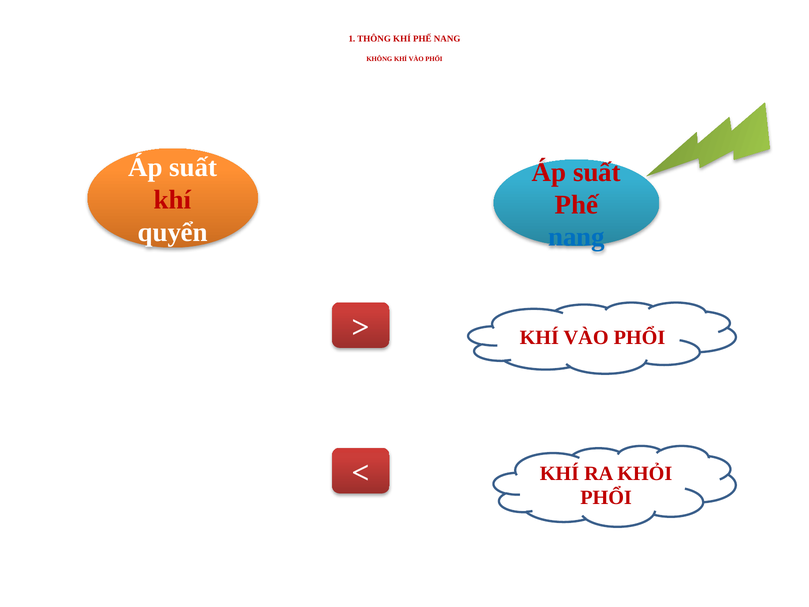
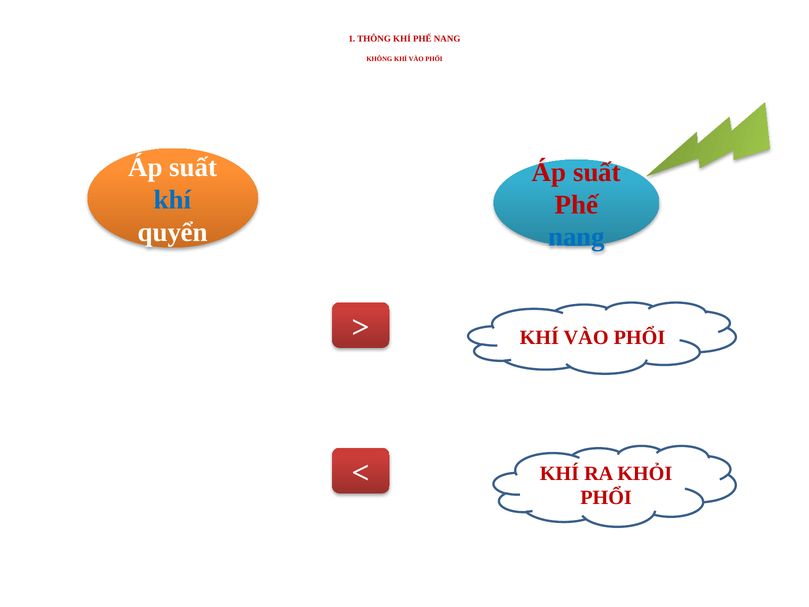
khí colour: red -> blue
